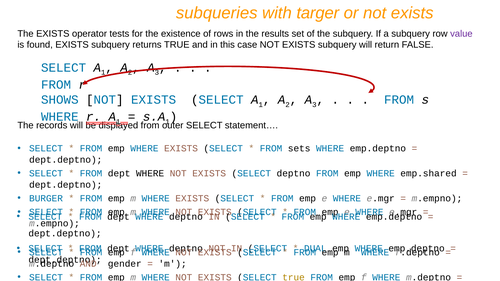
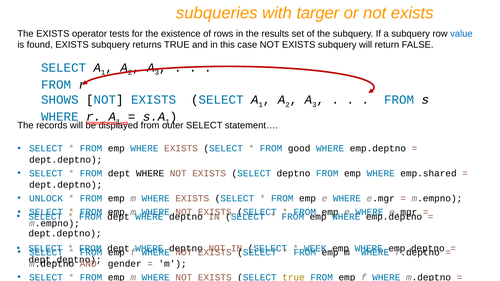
value colour: purple -> blue
sets: sets -> good
BURGER: BURGER -> UNLOCK
DUAL: DUAL -> WEEK
